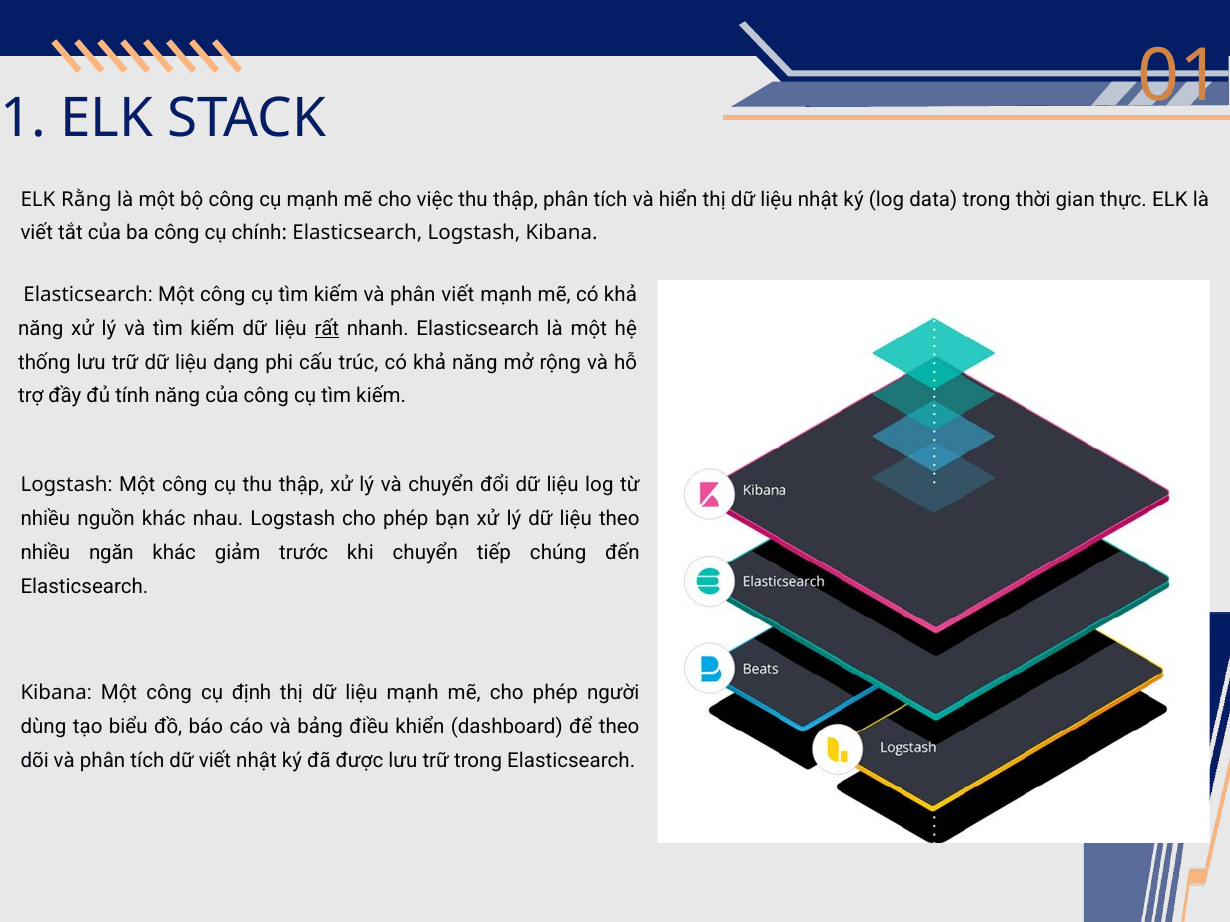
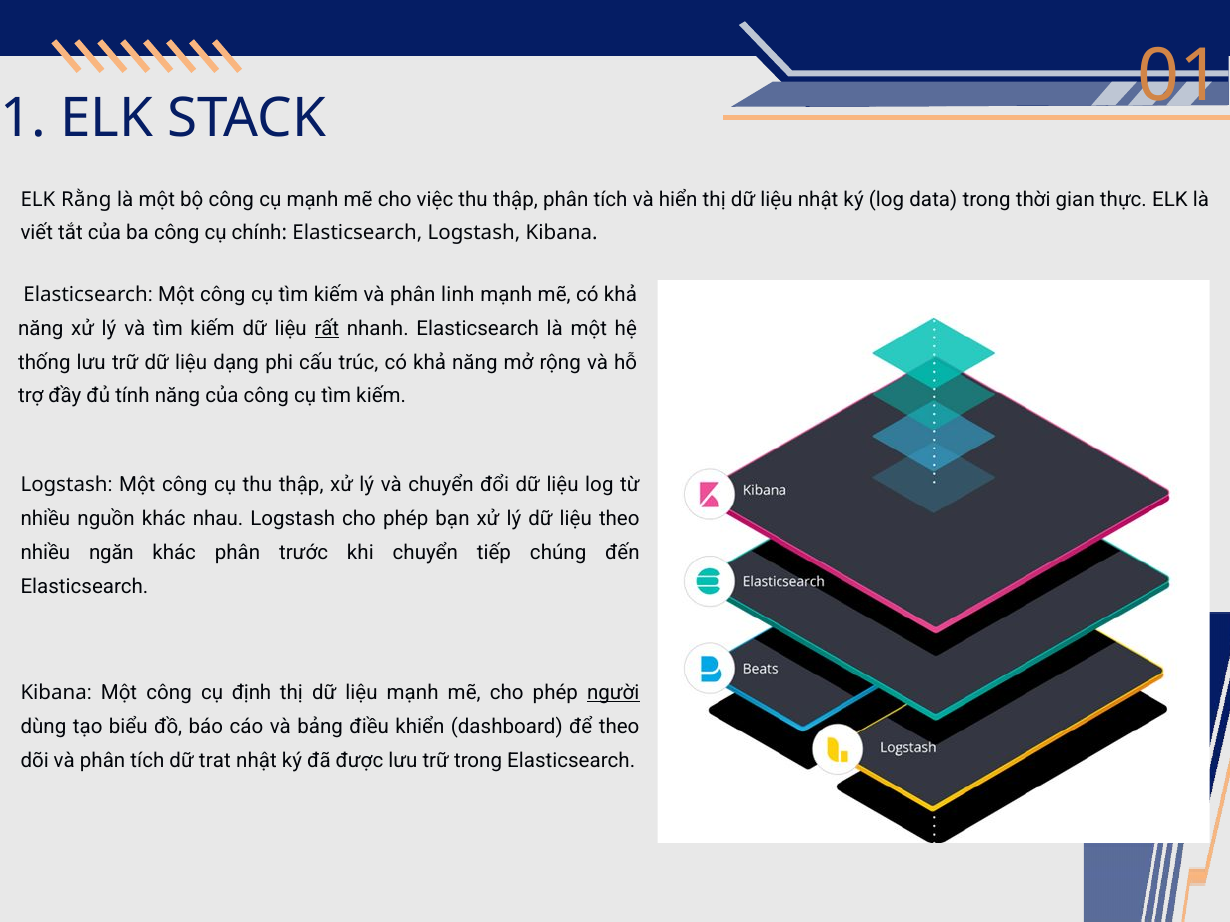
phân viết: viết -> linh
khác giảm: giảm -> phân
người underline: none -> present
dữ viết: viết -> trat
